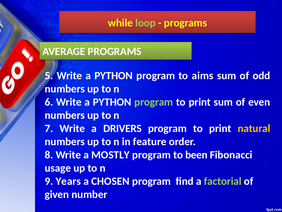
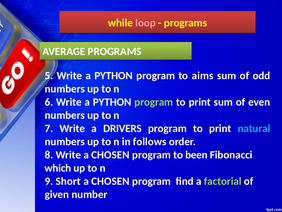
loop colour: light green -> pink
natural colour: yellow -> light blue
feature: feature -> follows
Write a MOSTLY: MOSTLY -> CHOSEN
usage: usage -> which
Years: Years -> Short
